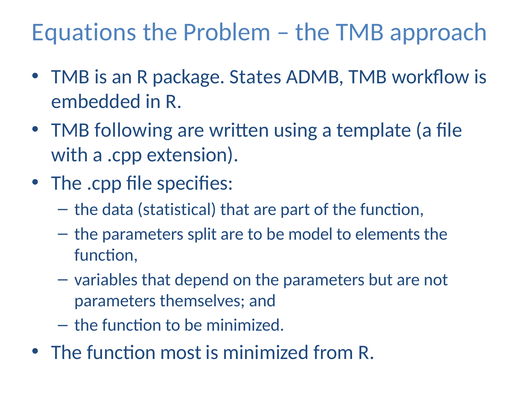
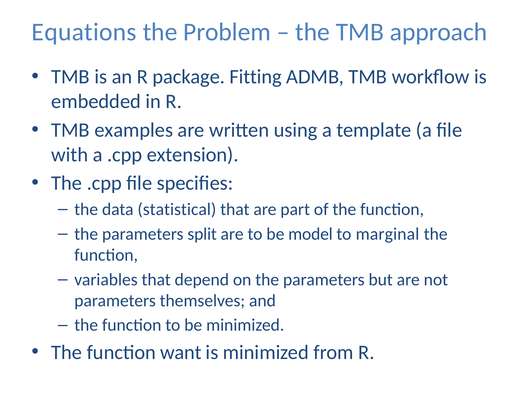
States: States -> Fitting
following: following -> examples
elements: elements -> marginal
most: most -> want
